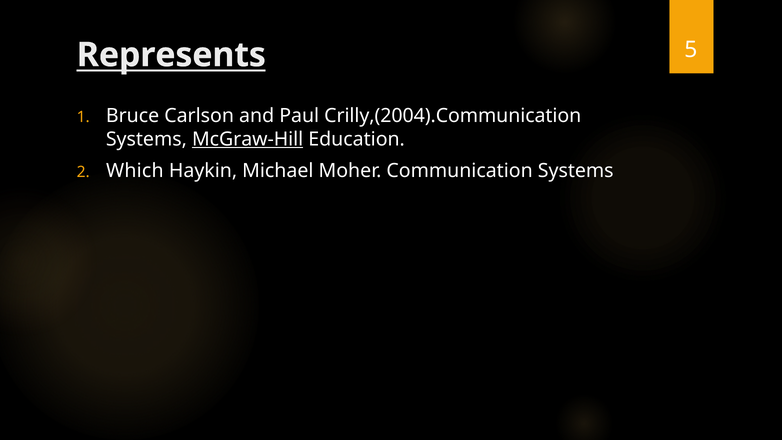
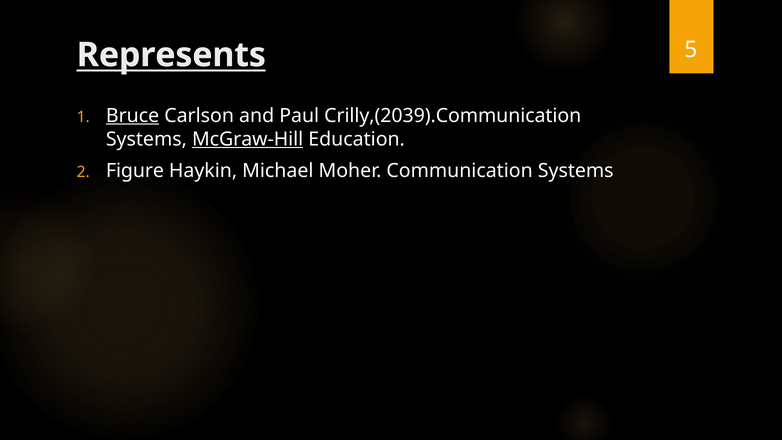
Bruce underline: none -> present
Crilly,(2004).Communication: Crilly,(2004).Communication -> Crilly,(2039).Communication
Which: Which -> Figure
